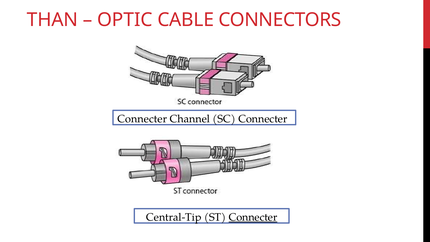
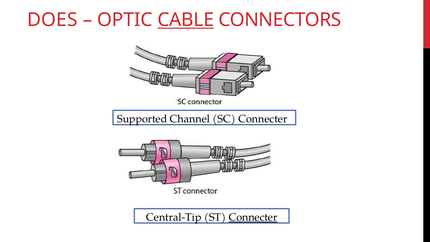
THAN: THAN -> DOES
CABLE underline: none -> present
Connecter at (142, 119): Connecter -> Supported
